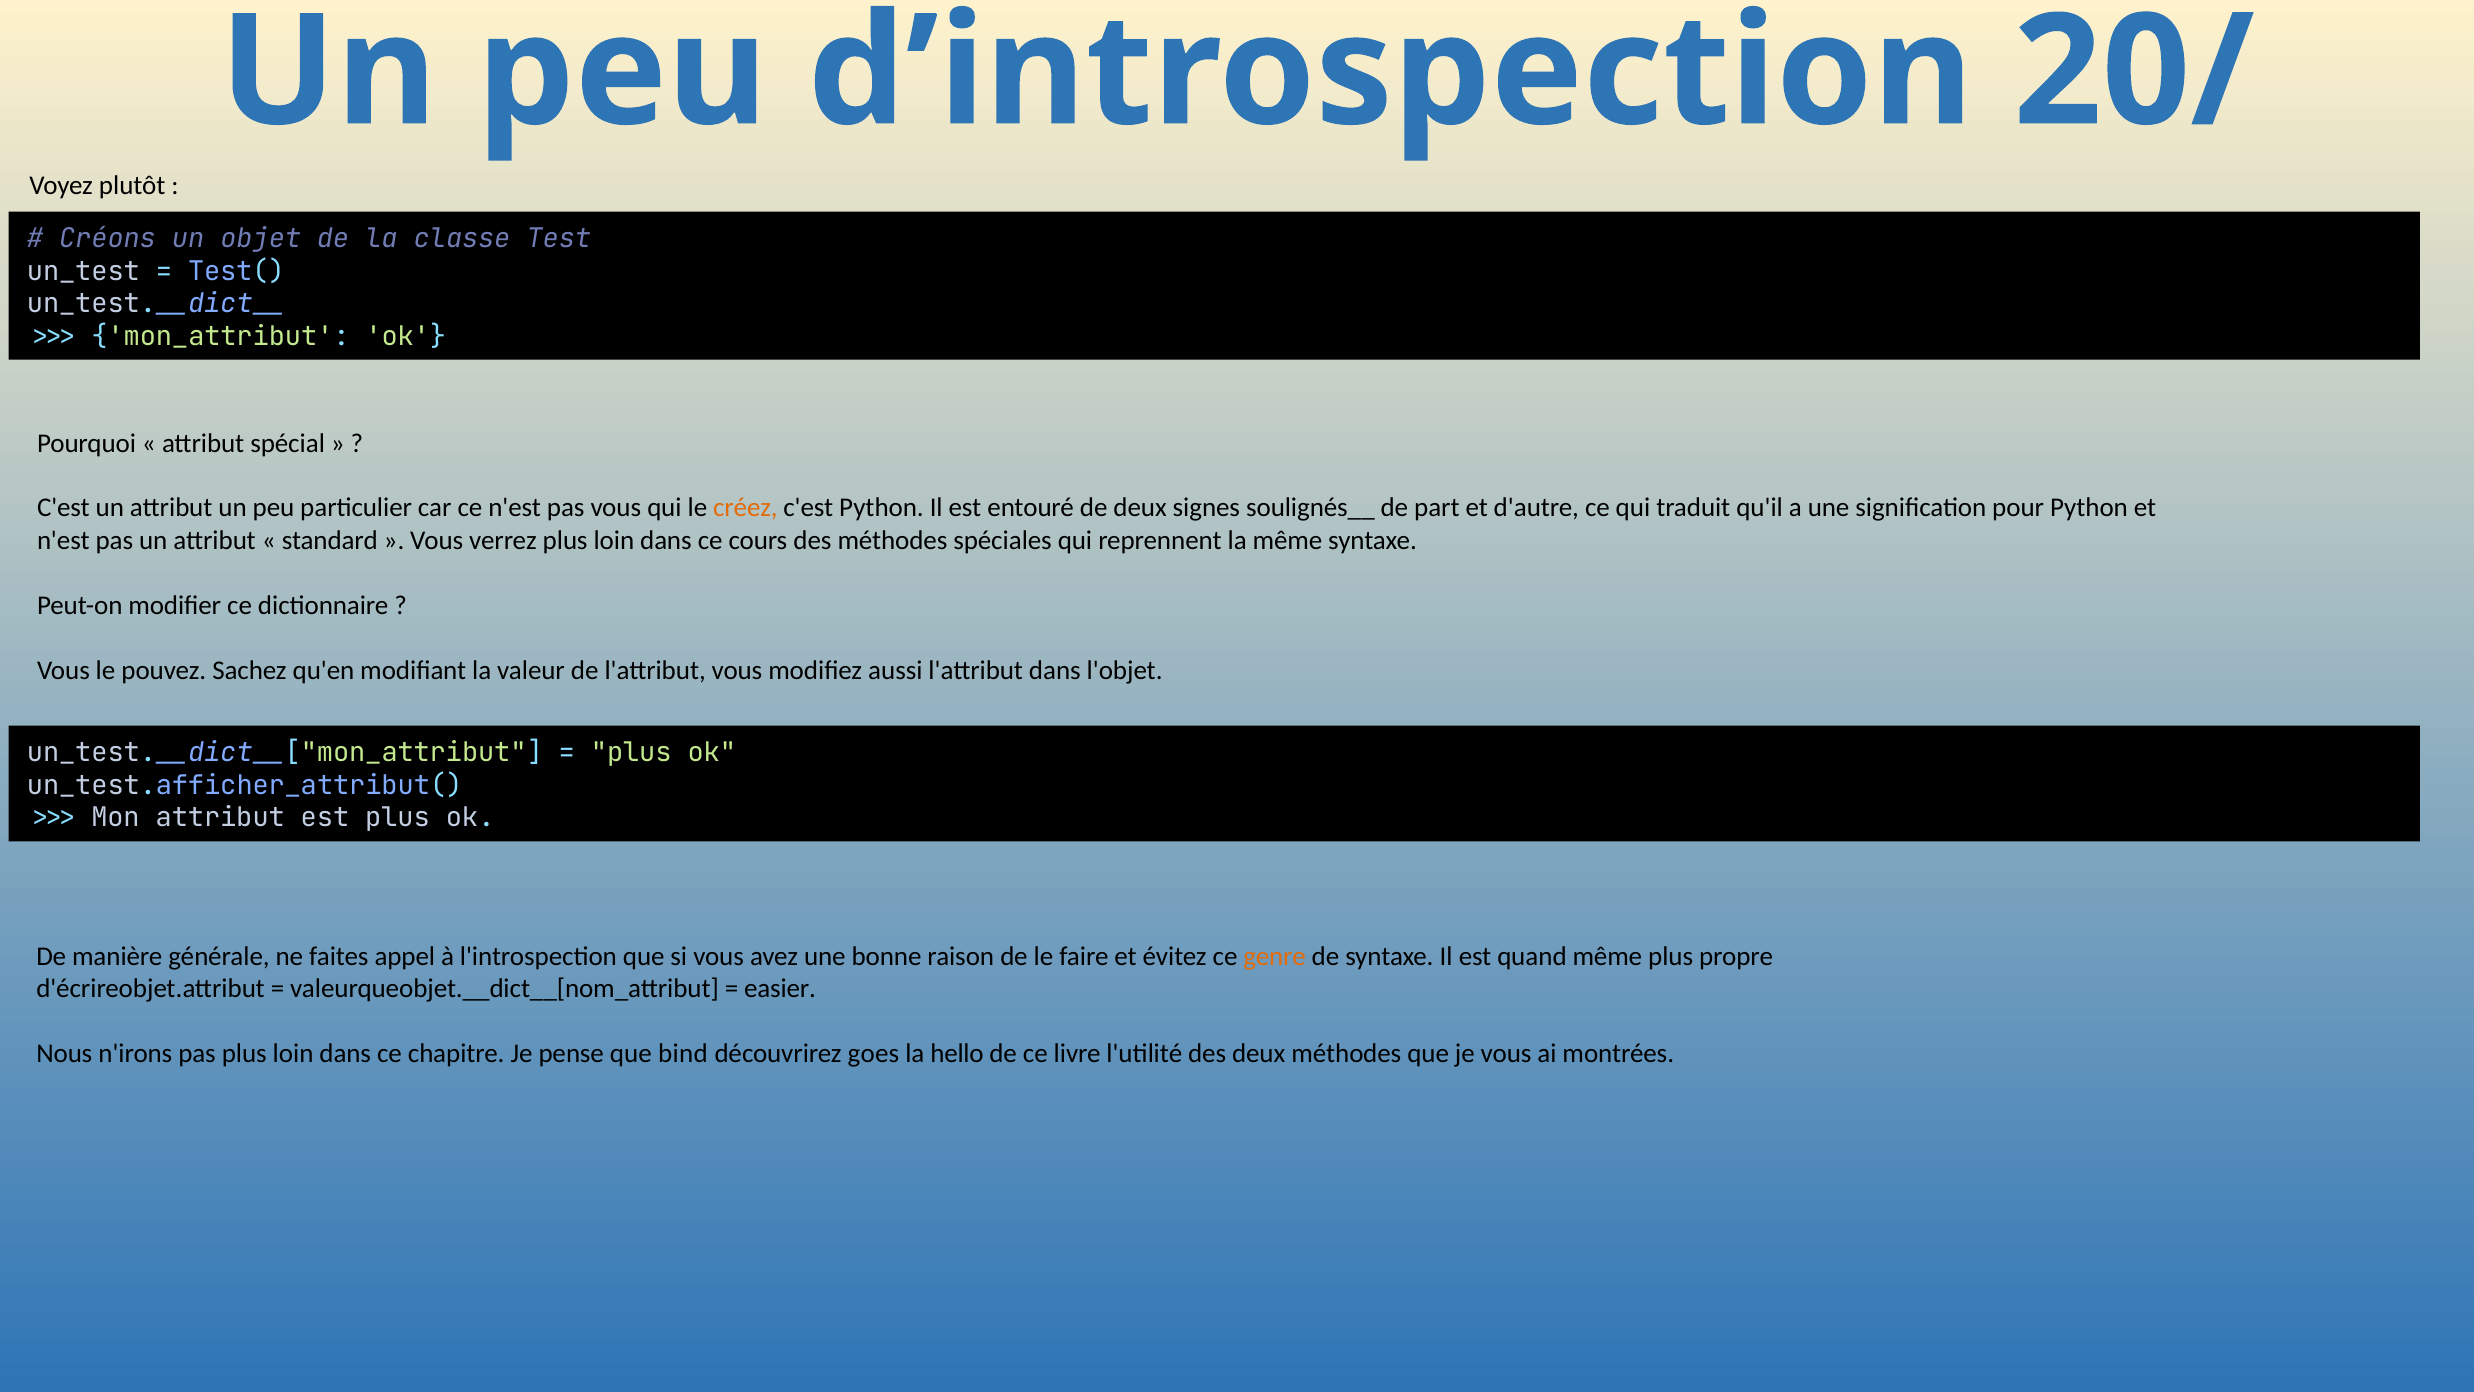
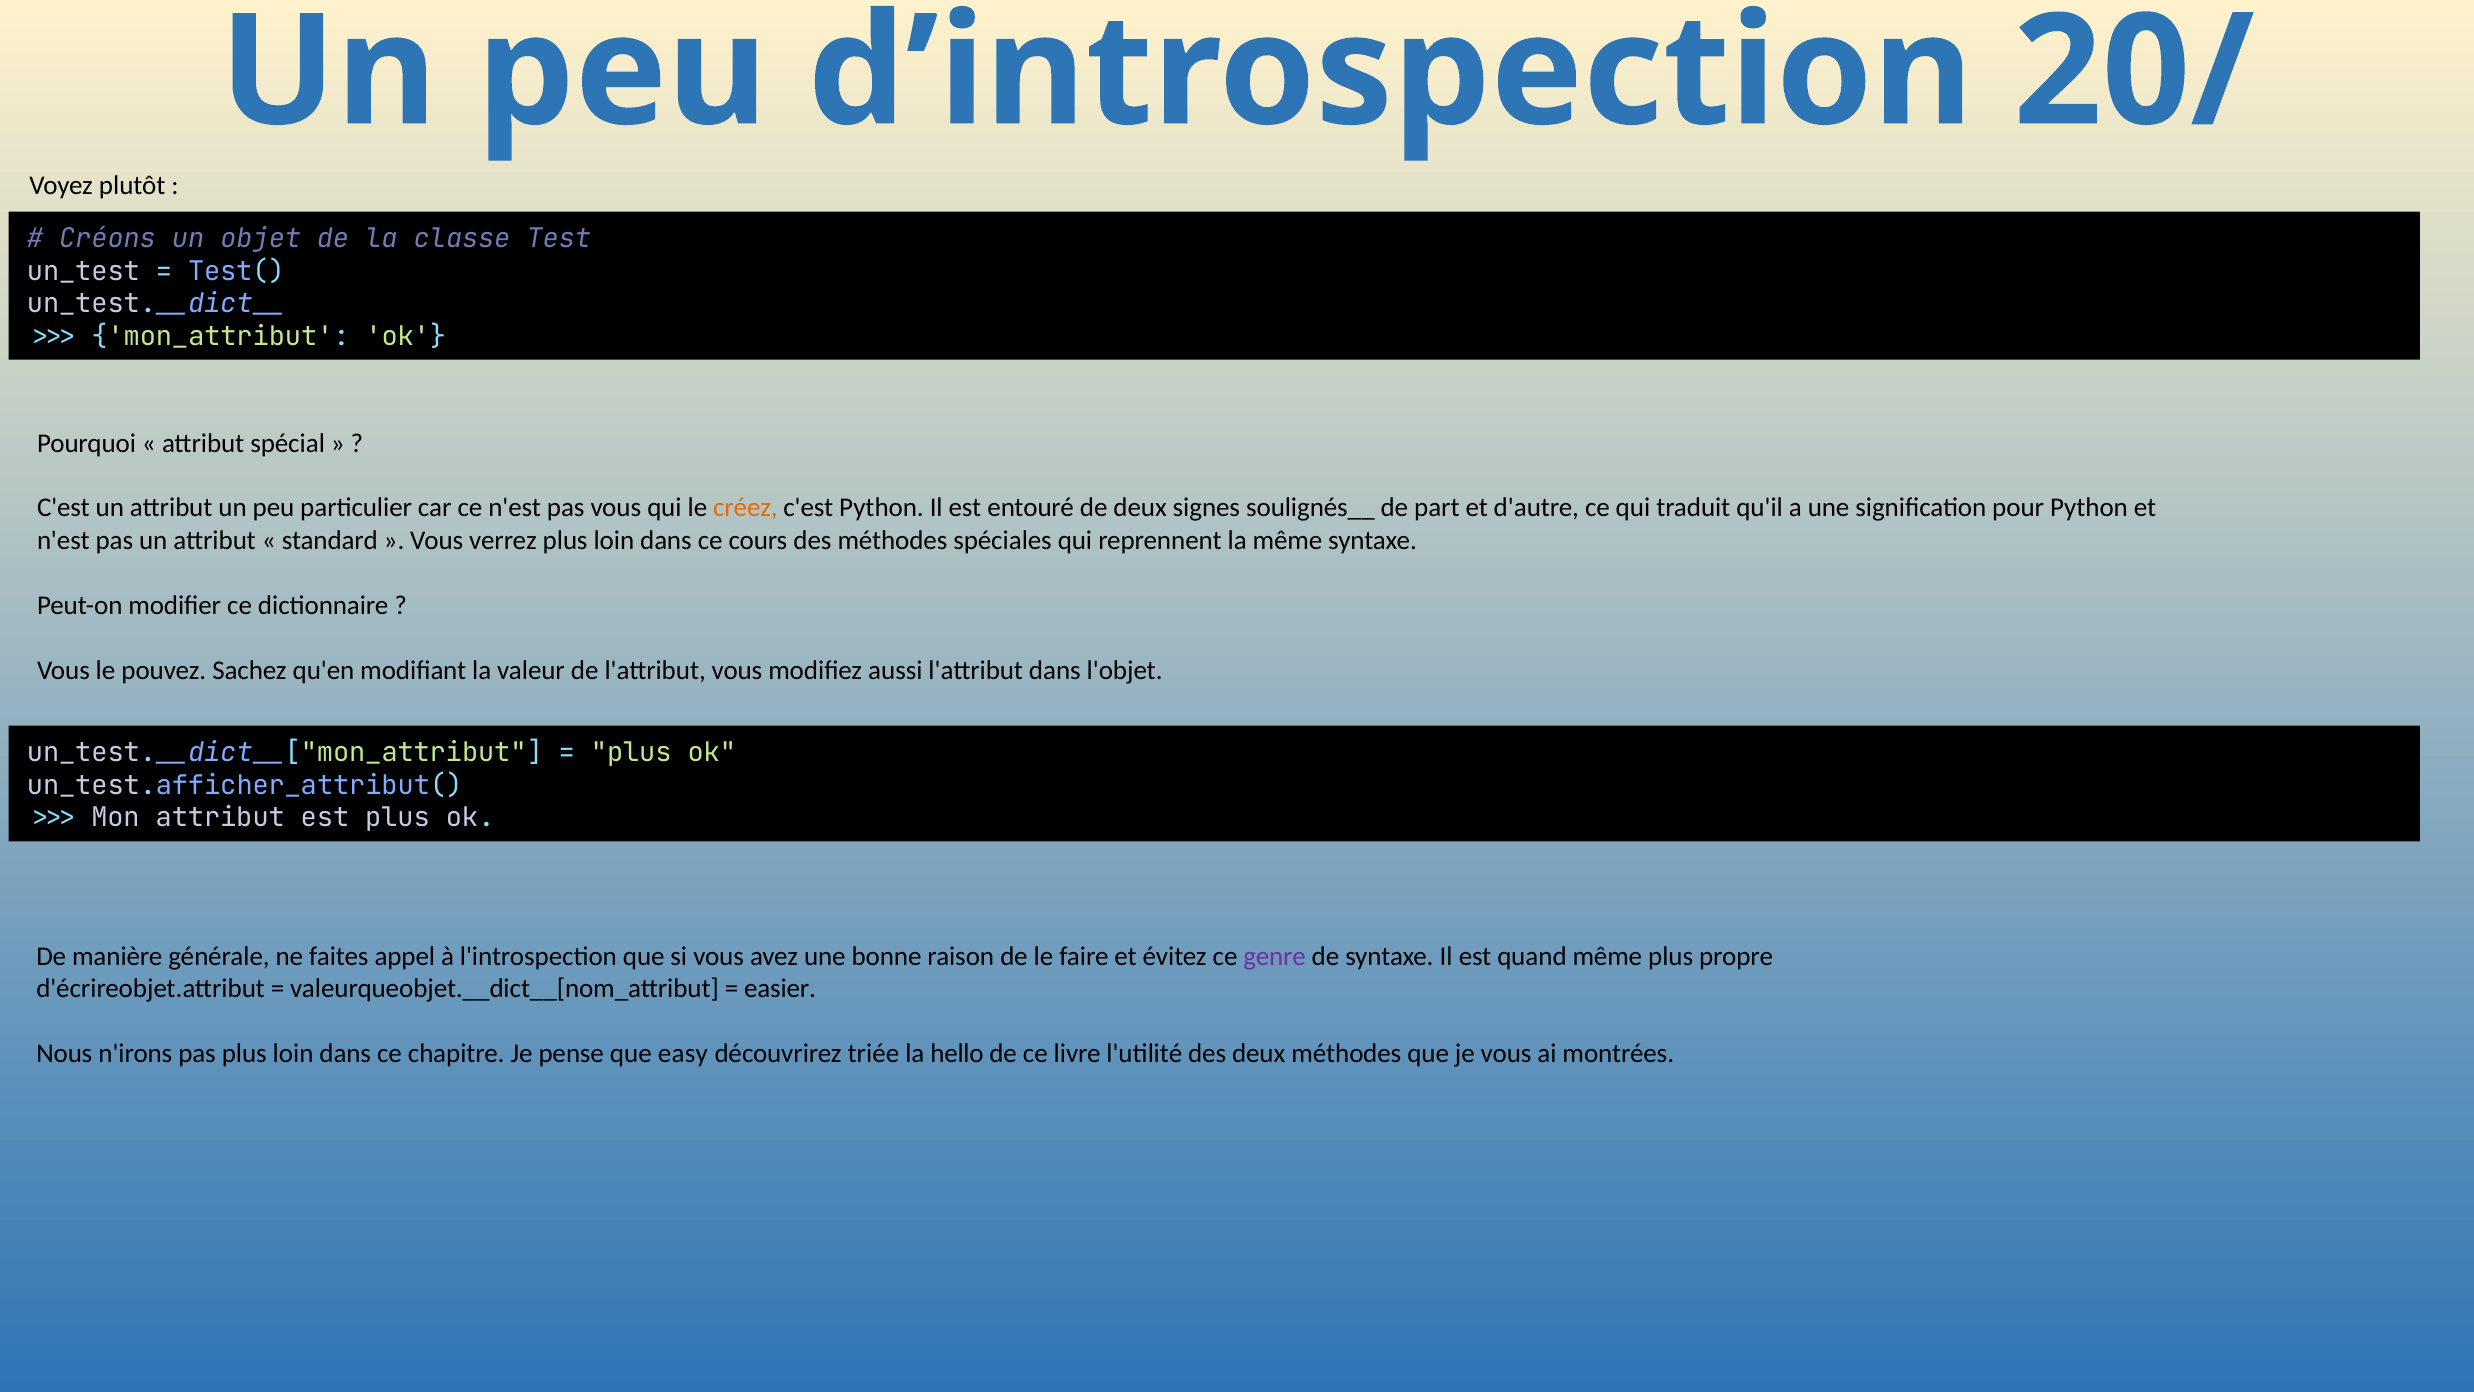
genre colour: orange -> purple
bind: bind -> easy
goes: goes -> triée
